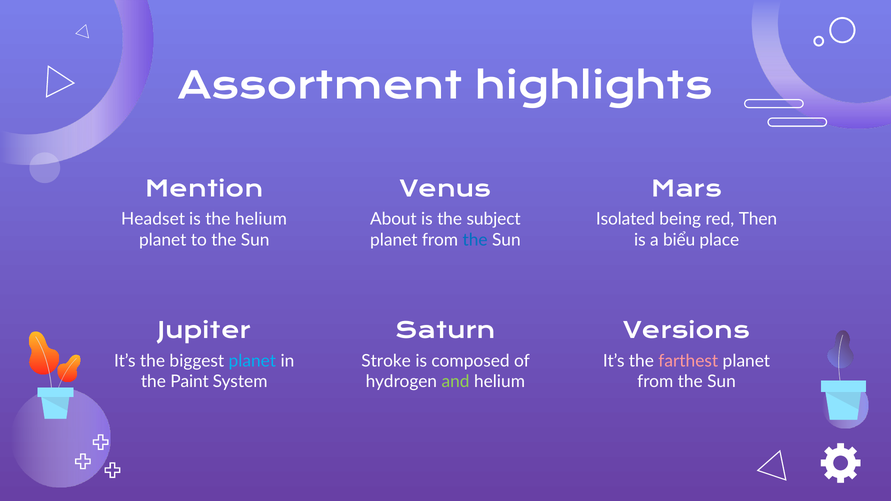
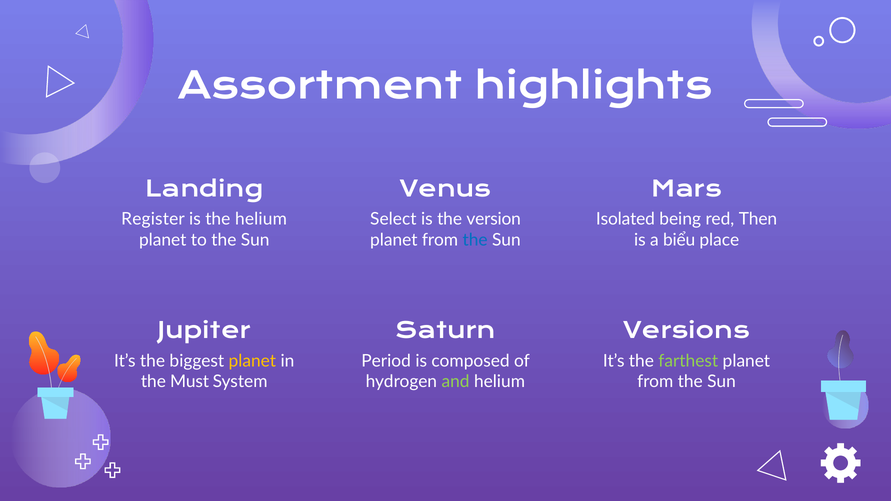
Mention: Mention -> Landing
Headset: Headset -> Register
About: About -> Select
subject: subject -> version
planet at (252, 361) colour: light blue -> yellow
Stroke: Stroke -> Period
farthest colour: pink -> light green
Paint: Paint -> Must
